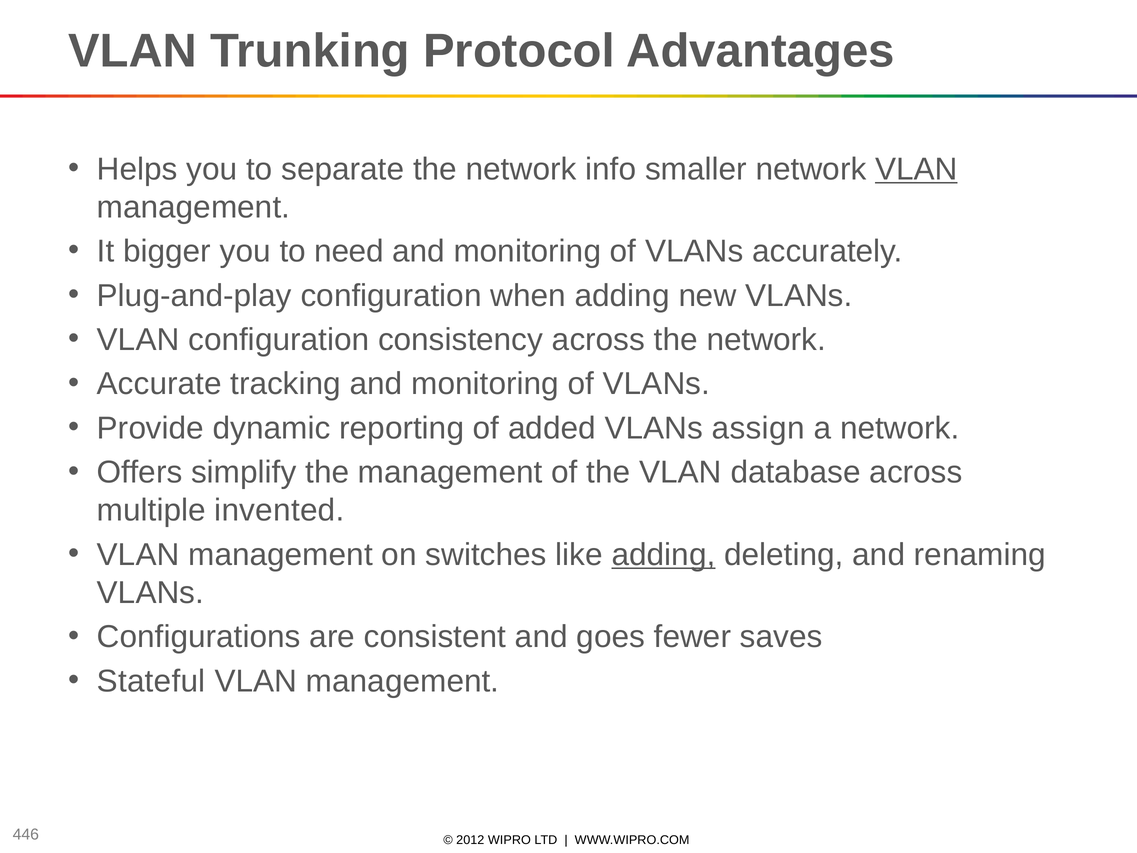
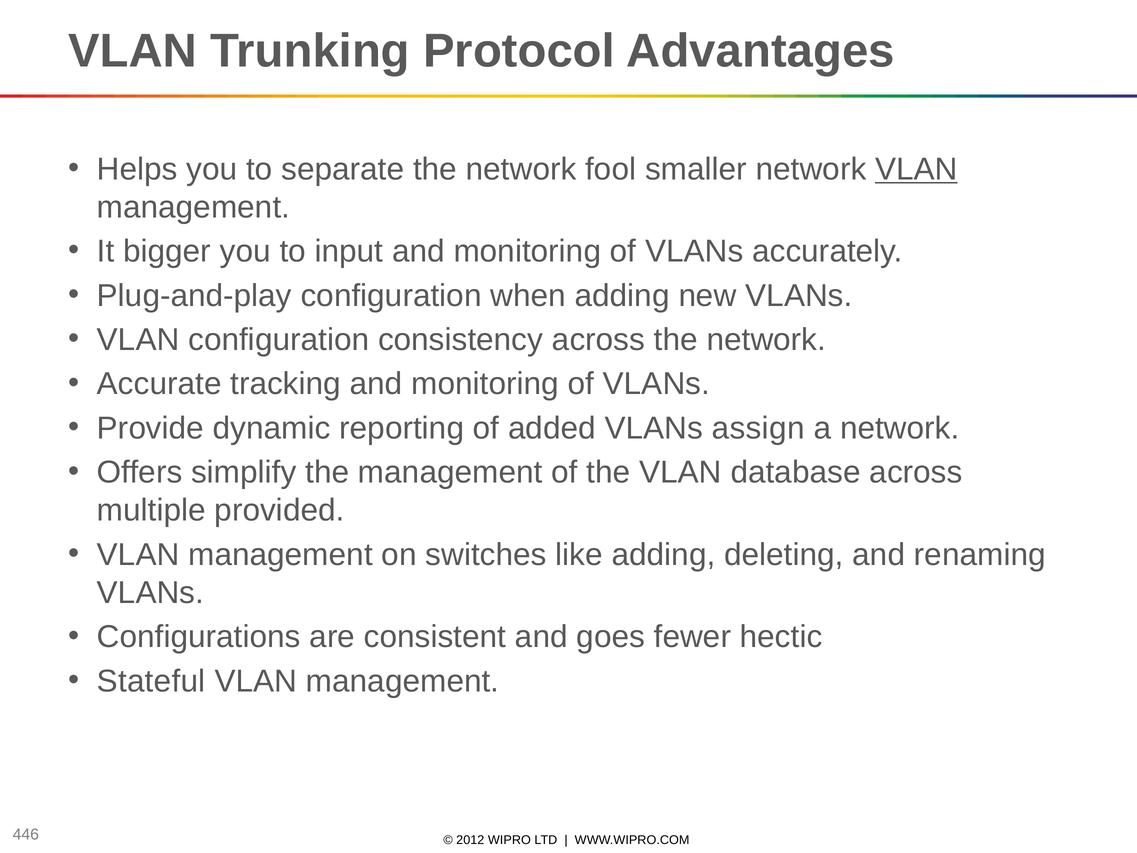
info: info -> fool
need: need -> input
invented: invented -> provided
adding at (664, 555) underline: present -> none
saves: saves -> hectic
